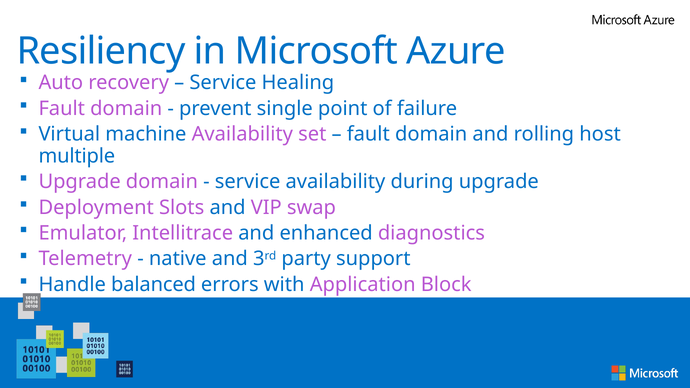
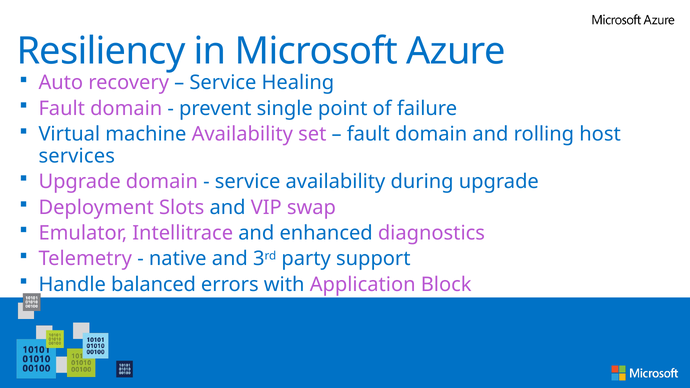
multiple: multiple -> services
